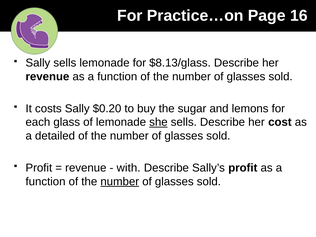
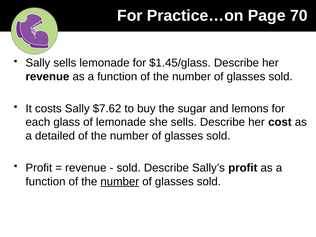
16: 16 -> 70
$8.13/glass: $8.13/glass -> $1.45/glass
$0.20: $0.20 -> $7.62
she underline: present -> none
with at (129, 168): with -> sold
